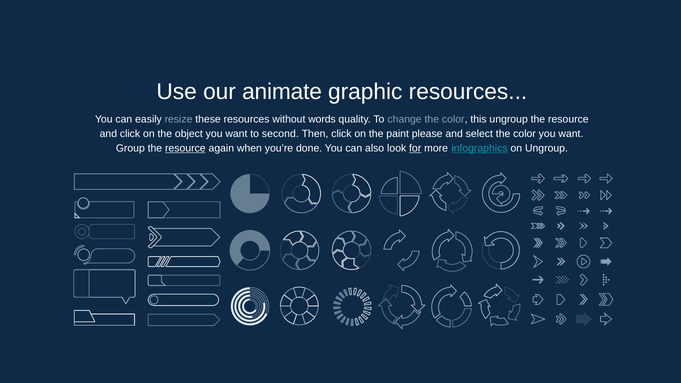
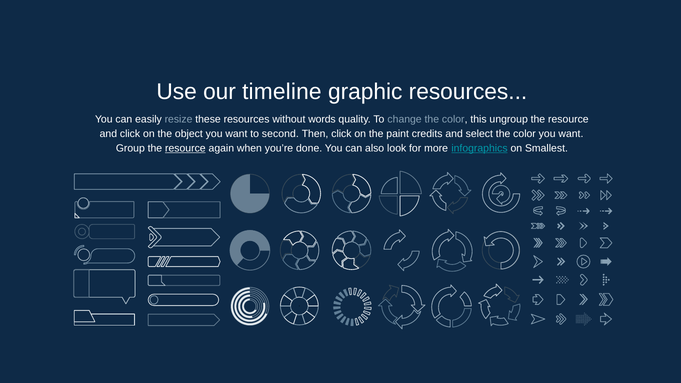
animate: animate -> timeline
please: please -> credits
for underline: present -> none
on Ungroup: Ungroup -> Smallest
